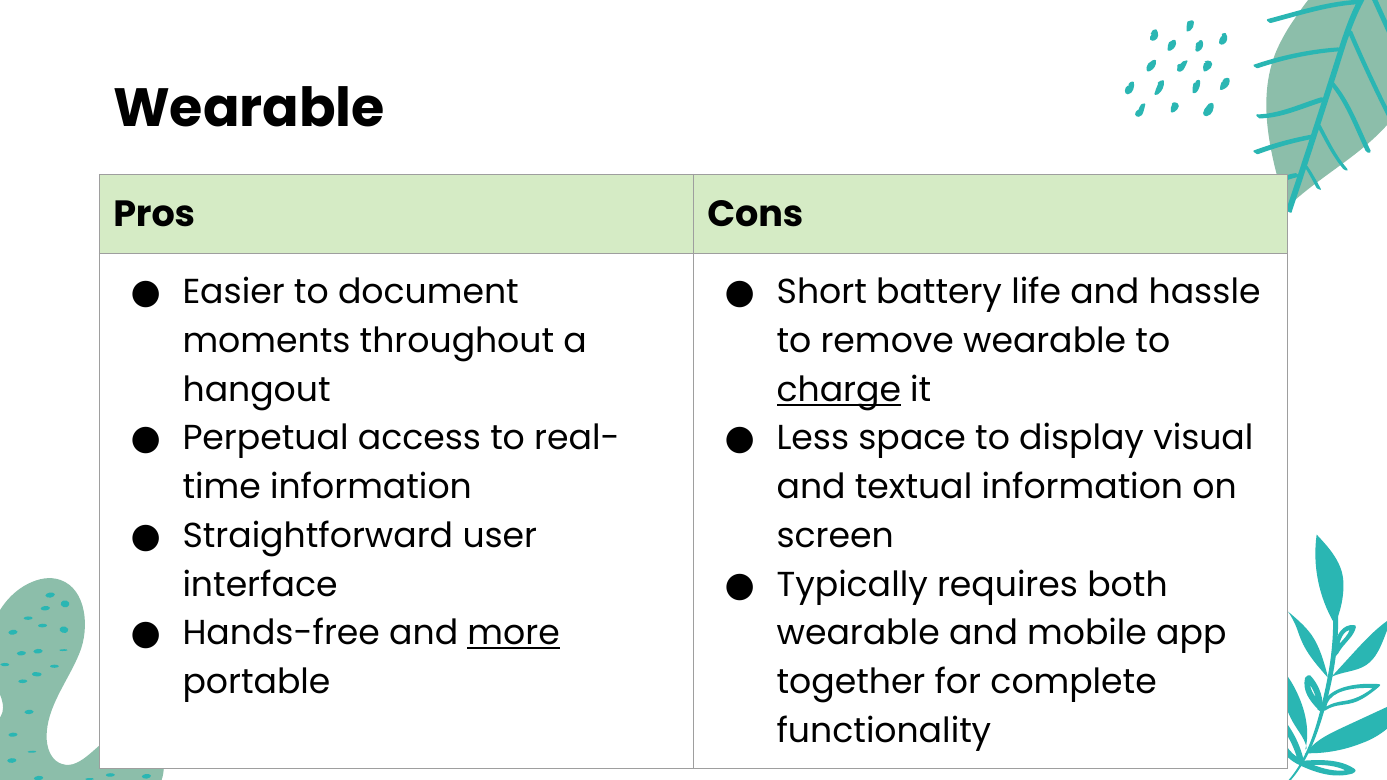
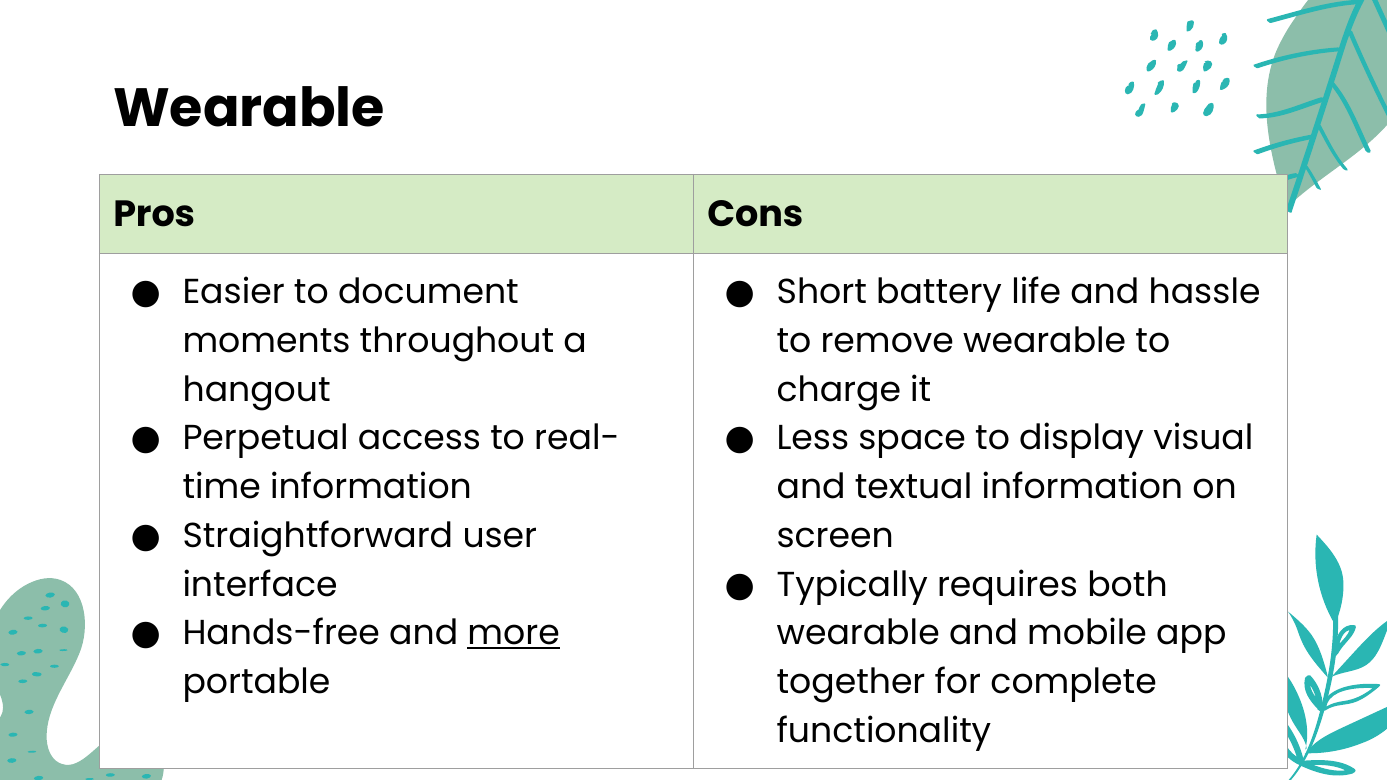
charge underline: present -> none
